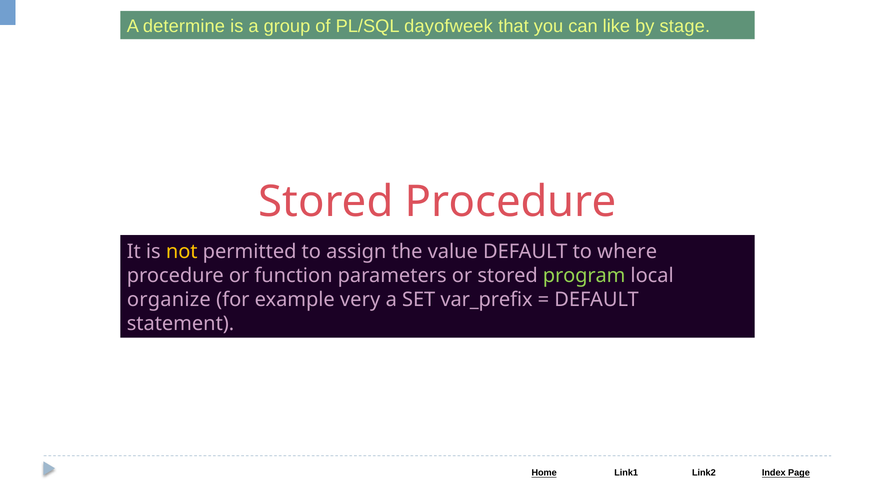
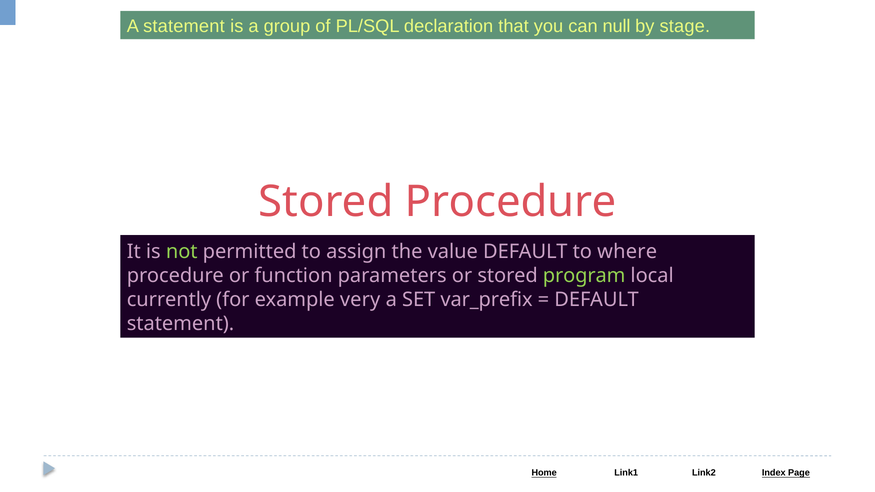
A determine: determine -> statement
dayofweek: dayofweek -> declaration
like: like -> null
not colour: yellow -> light green
organize: organize -> currently
